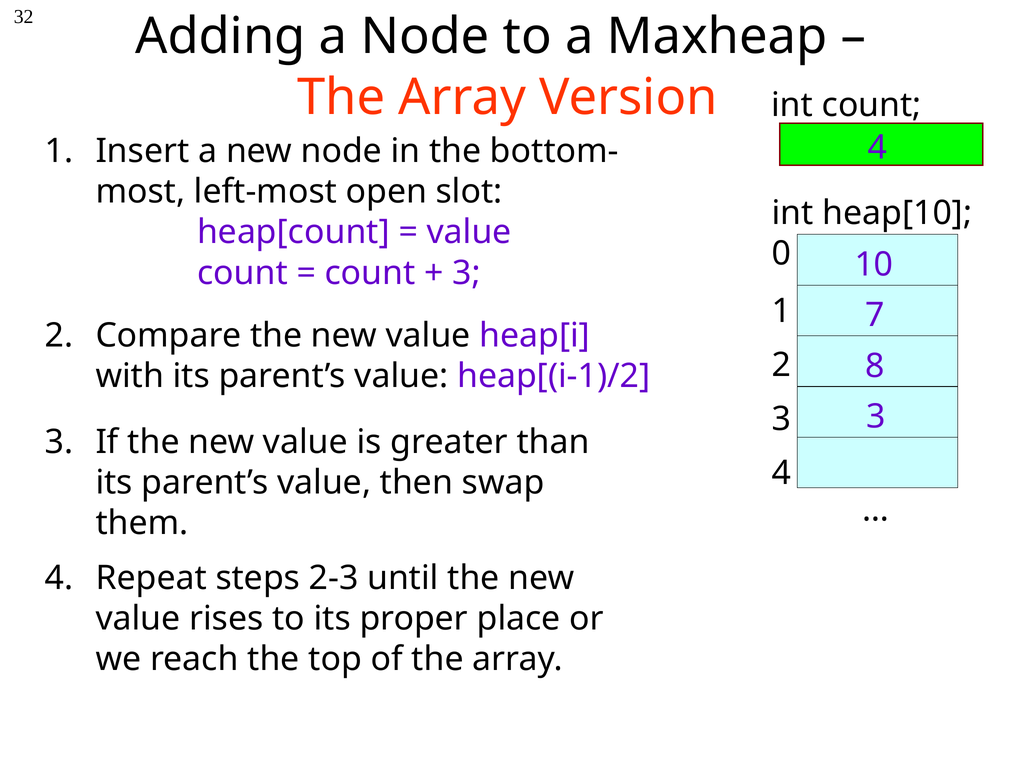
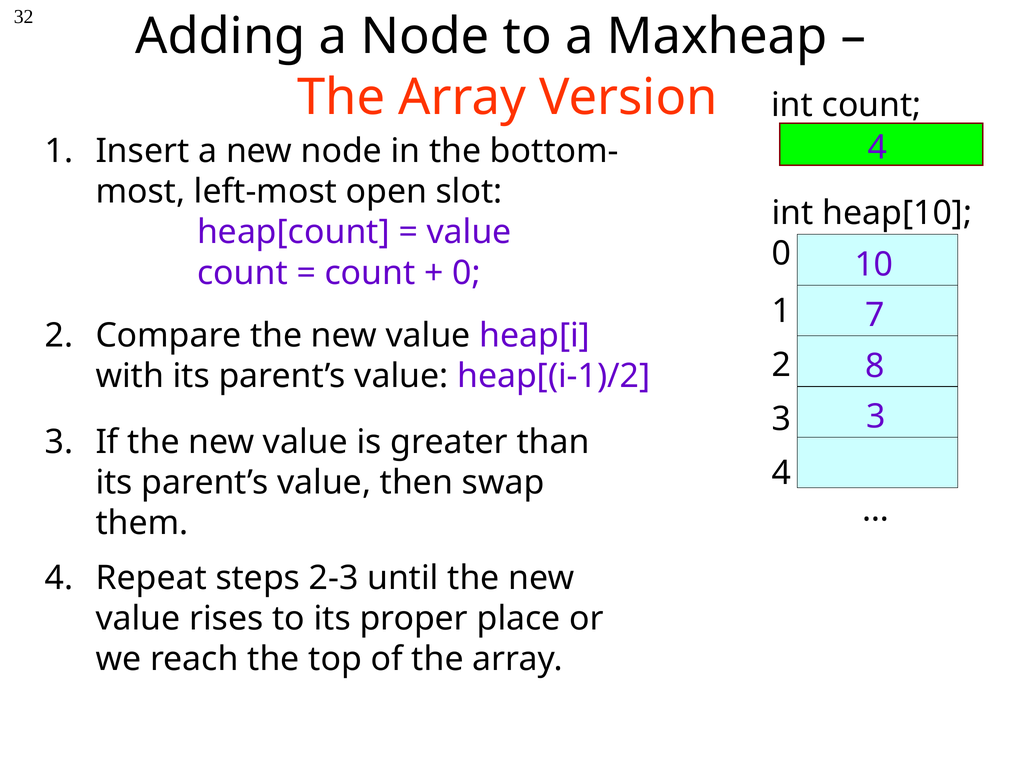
3 at (467, 273): 3 -> 0
